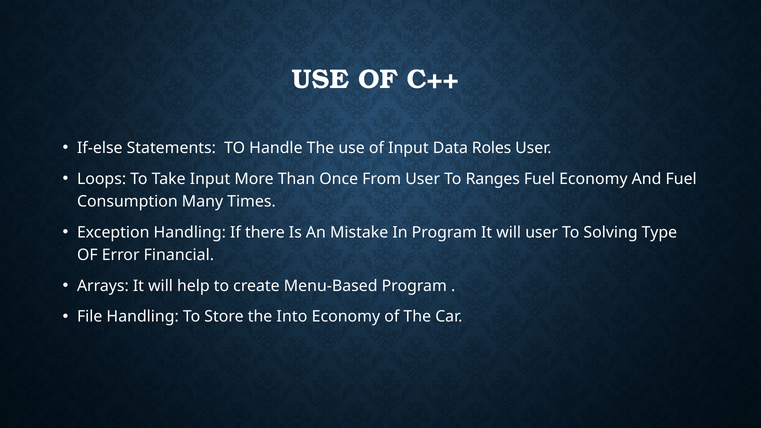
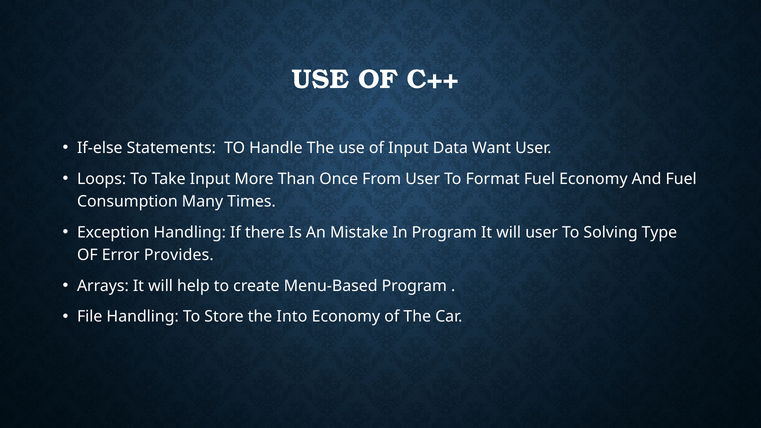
Roles: Roles -> Want
Ranges: Ranges -> Format
Financial: Financial -> Provides
